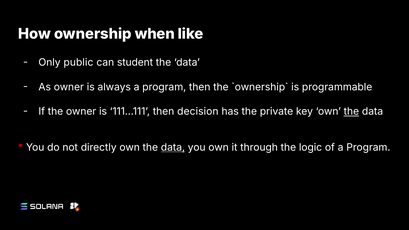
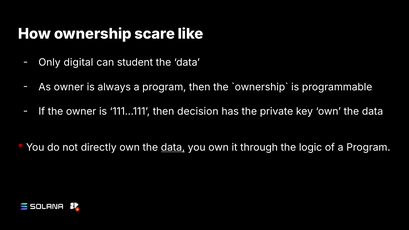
when: when -> scare
public: public -> digital
the at (351, 112) underline: present -> none
